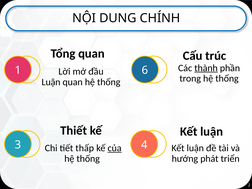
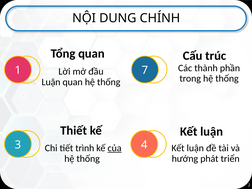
thành underline: present -> none
6: 6 -> 7
thấp: thấp -> trình
